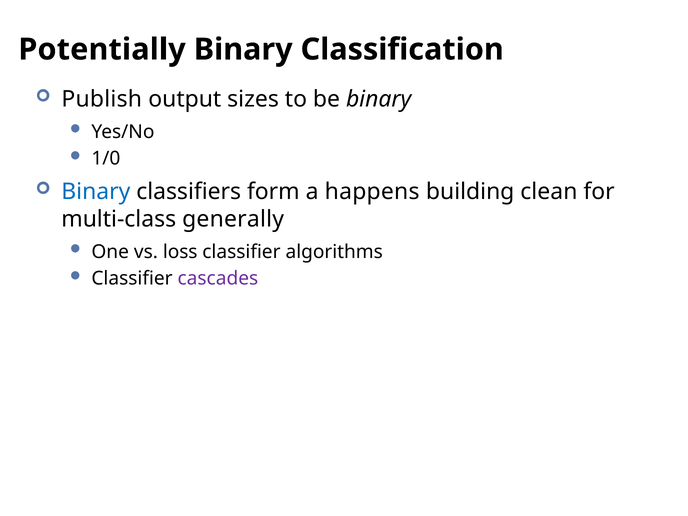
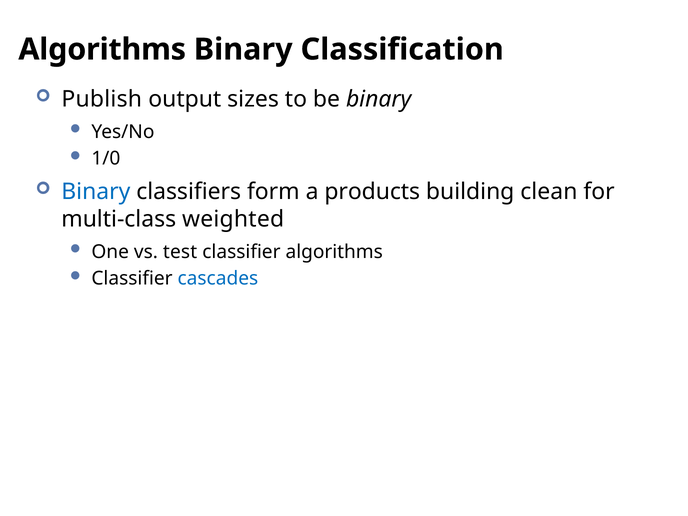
Potentially at (102, 49): Potentially -> Algorithms
happens: happens -> products
generally: generally -> weighted
loss: loss -> test
cascades colour: purple -> blue
